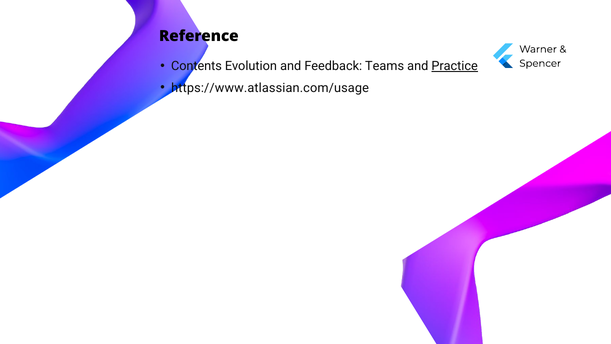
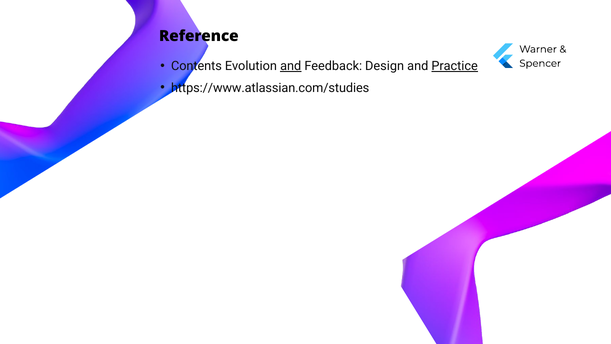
and at (291, 66) underline: none -> present
Teams: Teams -> Design
https://www.atlassian.com/usage: https://www.atlassian.com/usage -> https://www.atlassian.com/studies
